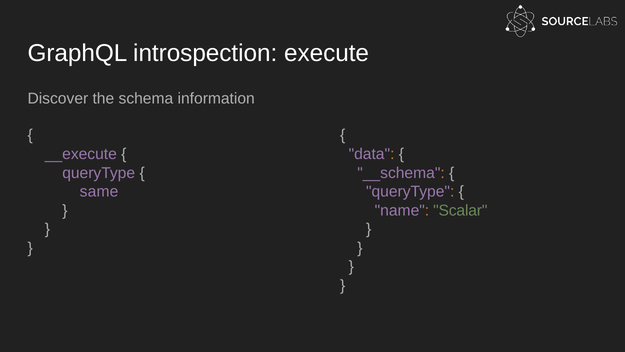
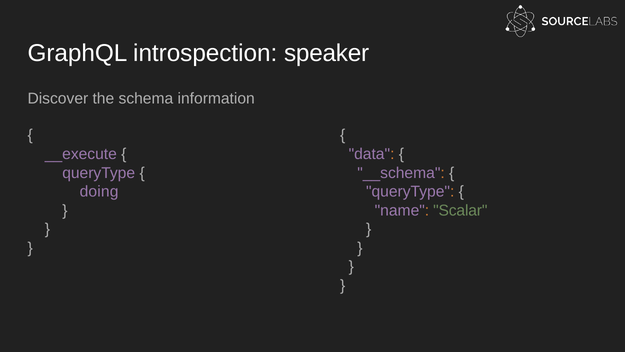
execute: execute -> speaker
same: same -> doing
